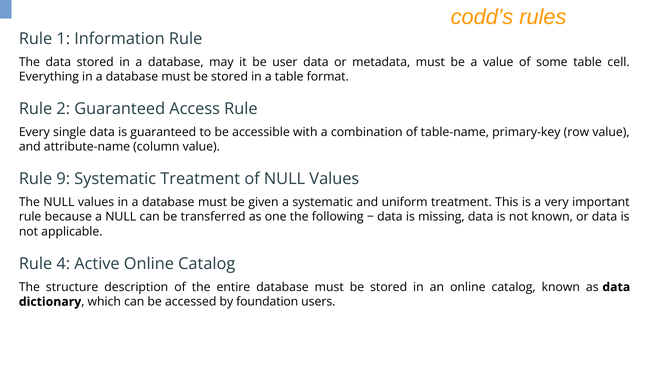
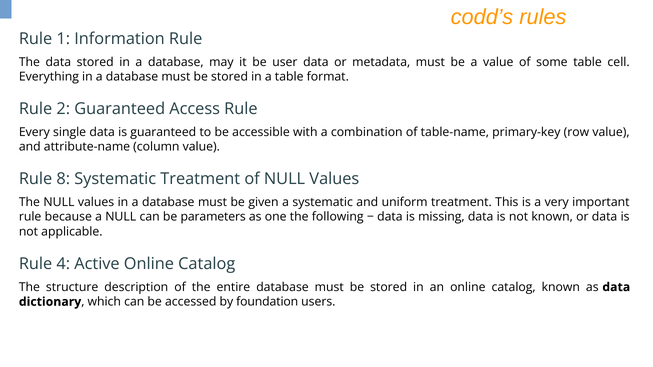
9: 9 -> 8
transferred: transferred -> parameters
